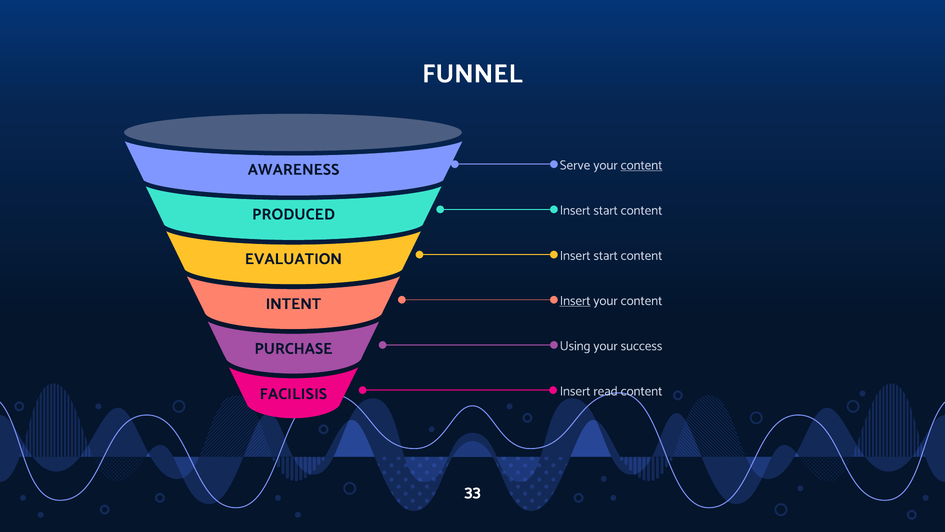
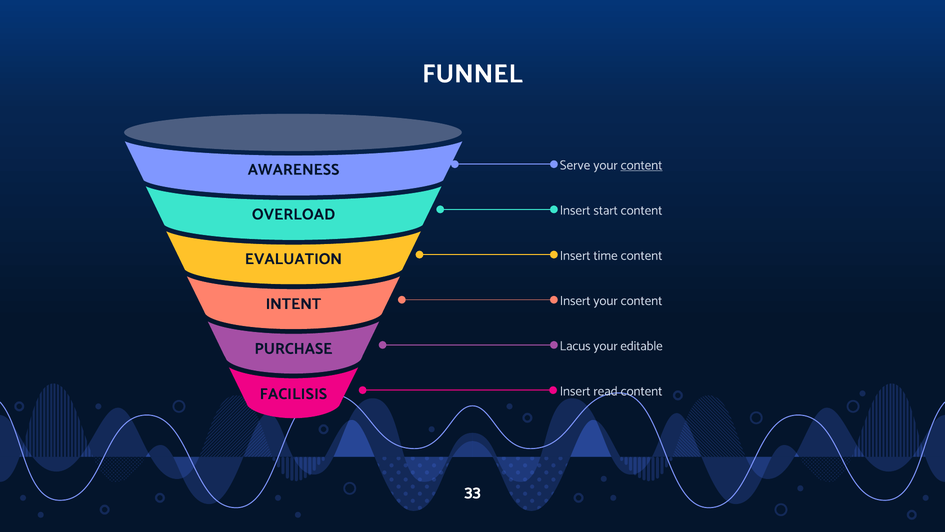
PRODUCED: PRODUCED -> OVERLOAD
start at (606, 255): start -> time
Insert at (575, 300) underline: present -> none
Using: Using -> Lacus
success: success -> editable
